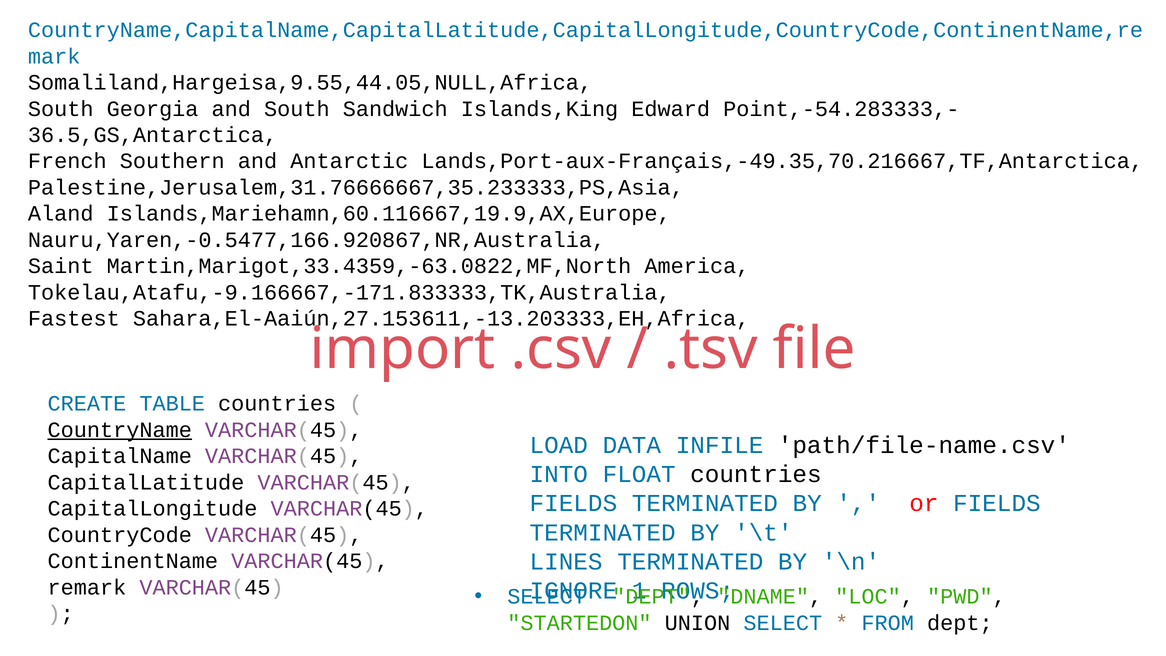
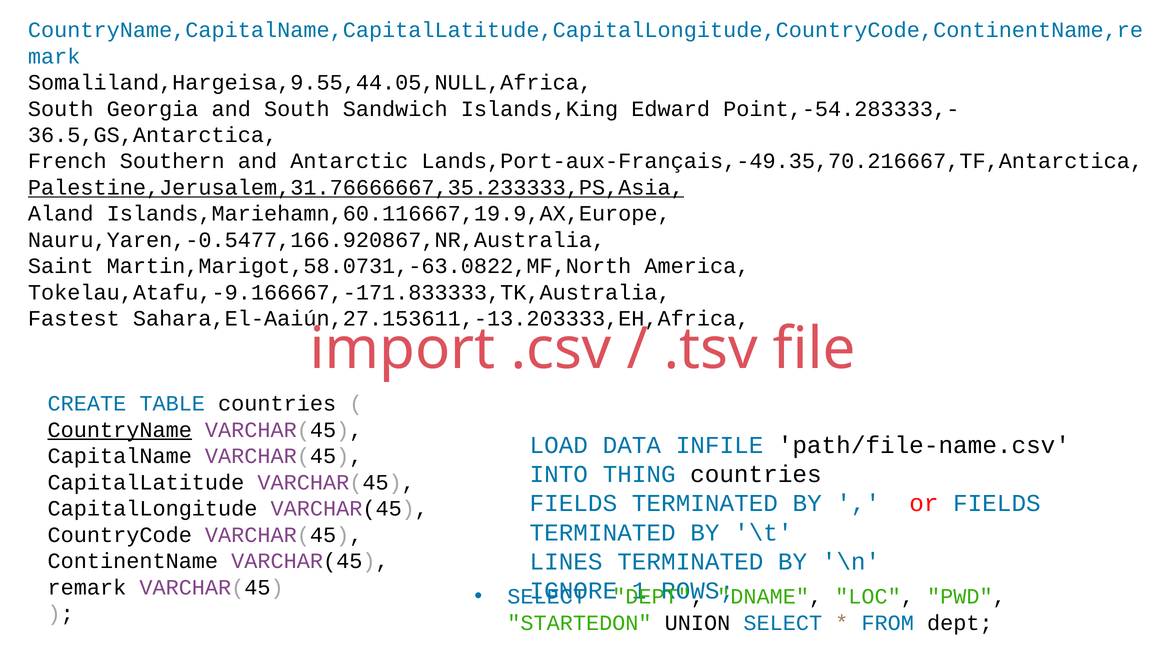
Palestine,Jerusalem,31.76666667,35.233333,PS,Asia underline: none -> present
Martin,Marigot,33.4359,-63.0822,MF,North: Martin,Marigot,33.4359,-63.0822,MF,North -> Martin,Marigot,58.0731,-63.0822,MF,North
FLOAT: FLOAT -> THING
